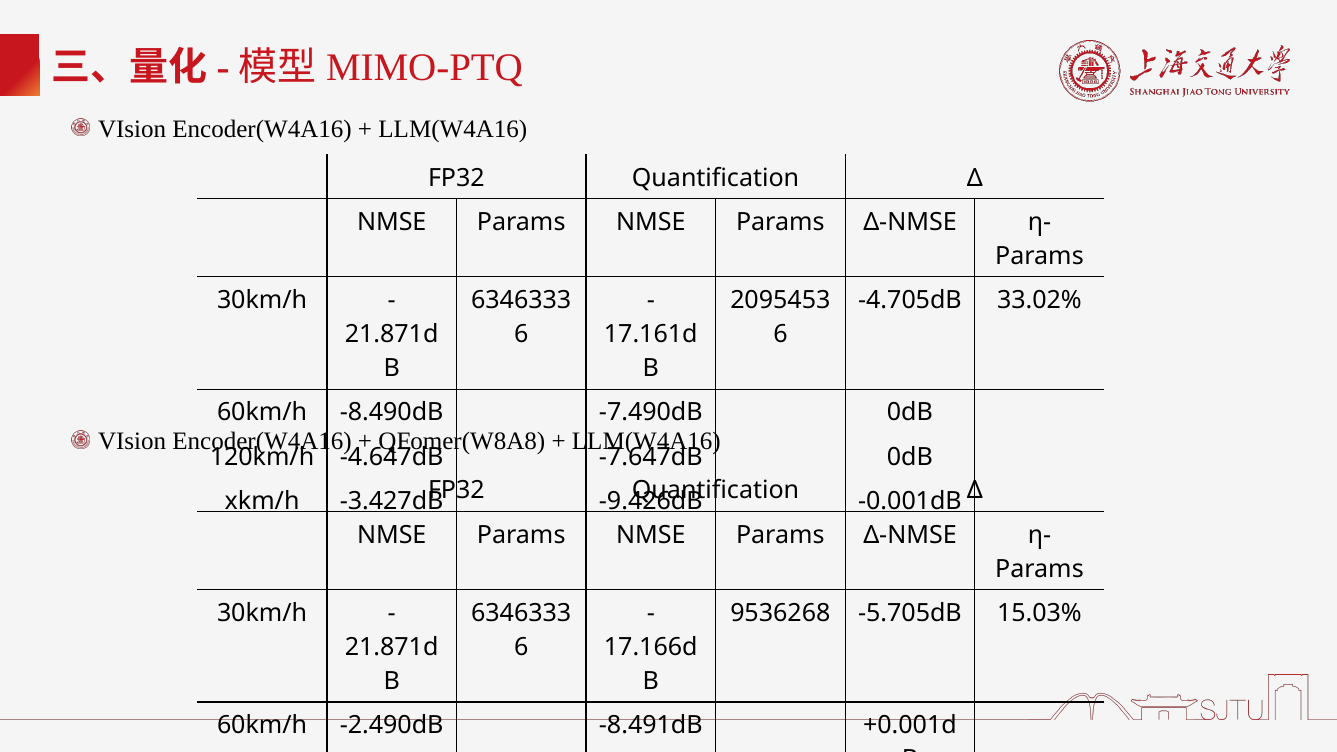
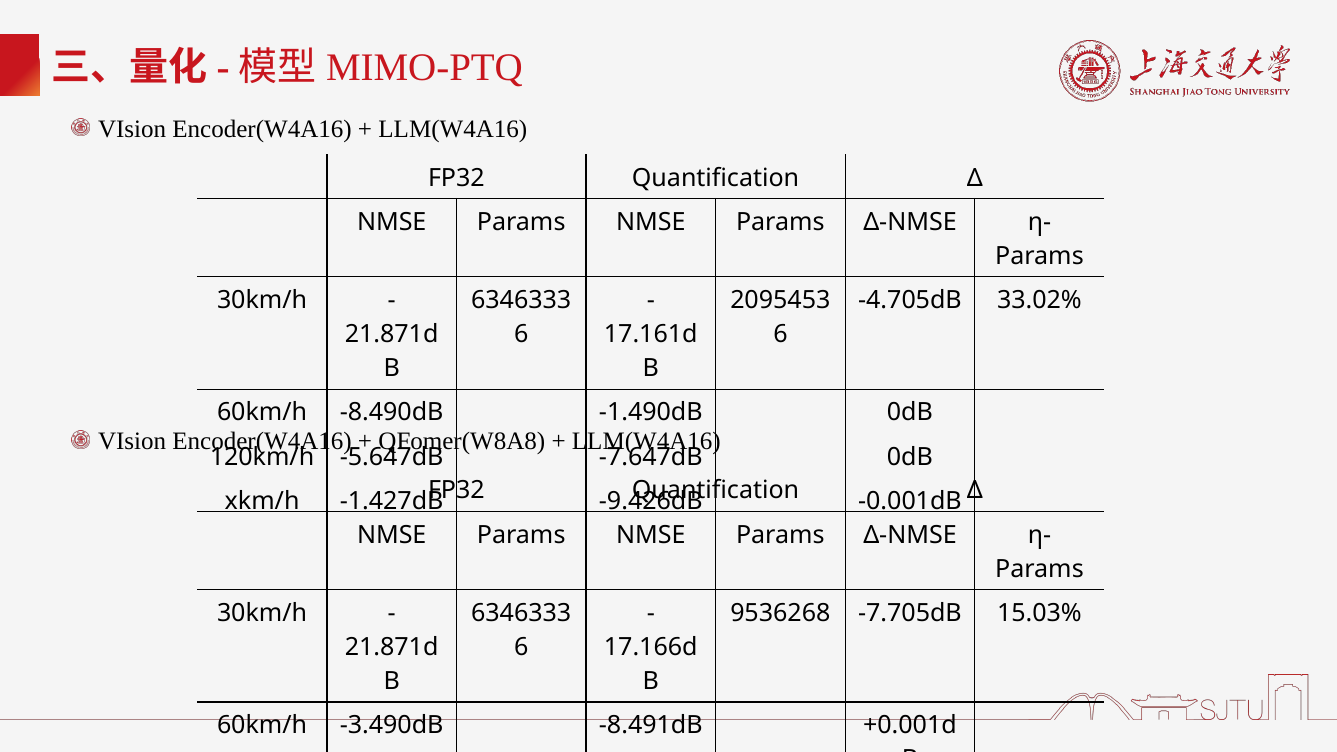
-7.490dB: -7.490dB -> -1.490dB
-4.647dB: -4.647dB -> -5.647dB
-3.427dB: -3.427dB -> -1.427dB
-5.705dB: -5.705dB -> -7.705dB
-2.490dB: -2.490dB -> -3.490dB
